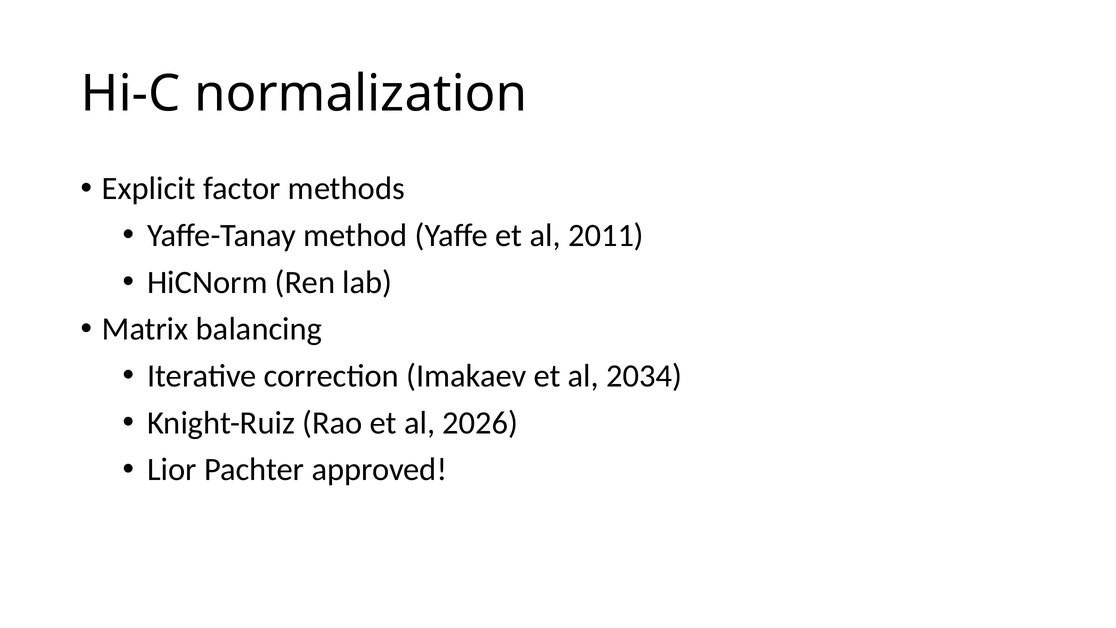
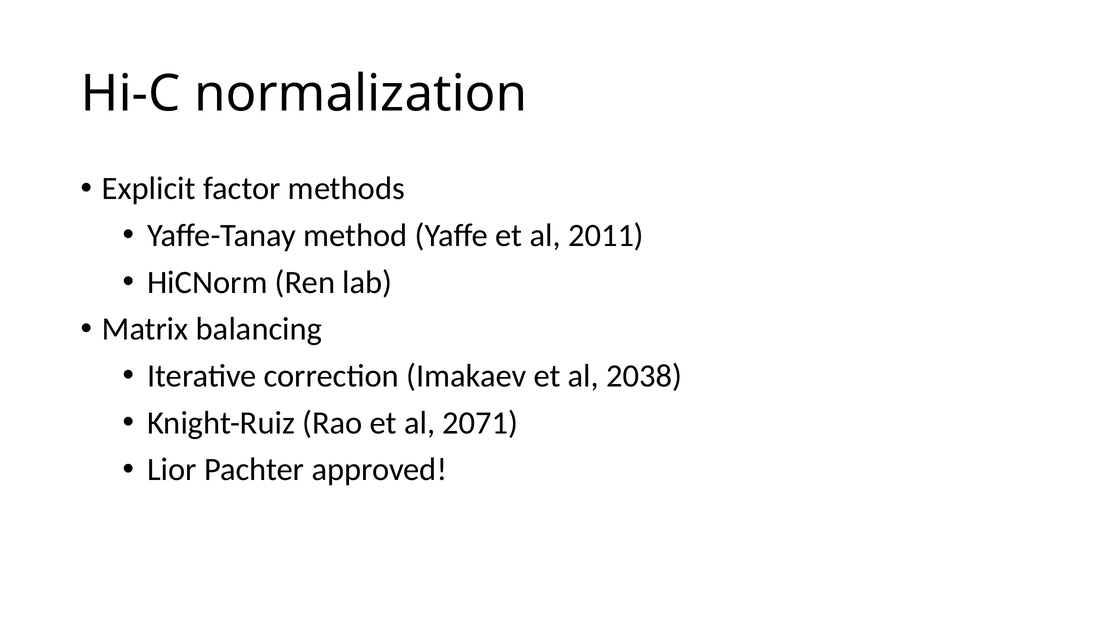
2034: 2034 -> 2038
2026: 2026 -> 2071
